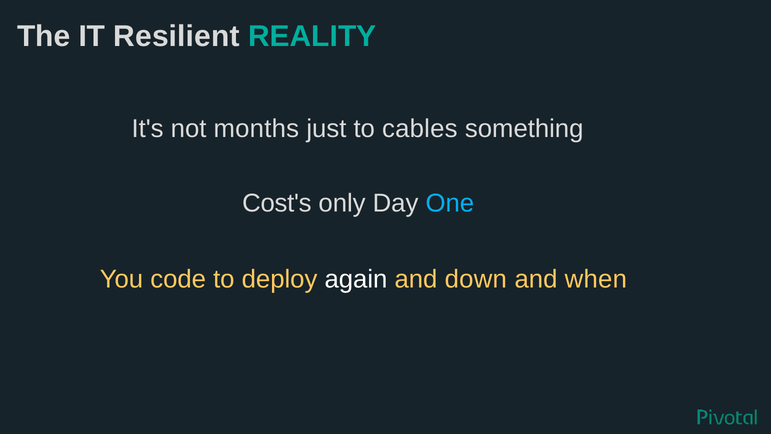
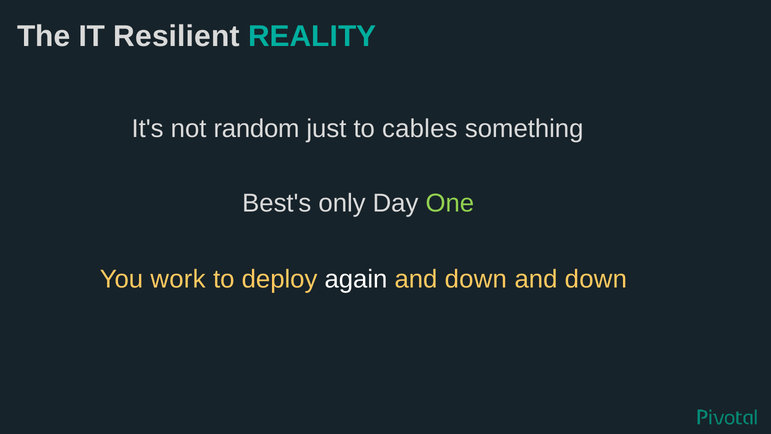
months: months -> random
Cost's: Cost's -> Best's
One colour: light blue -> light green
code: code -> work
when at (596, 279): when -> down
